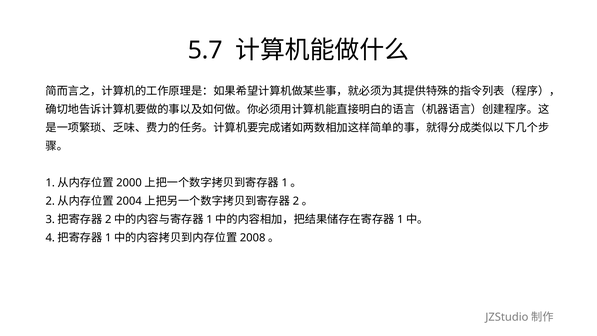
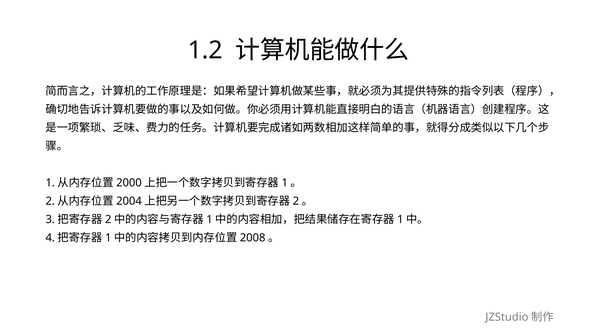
5.7: 5.7 -> 1.2
